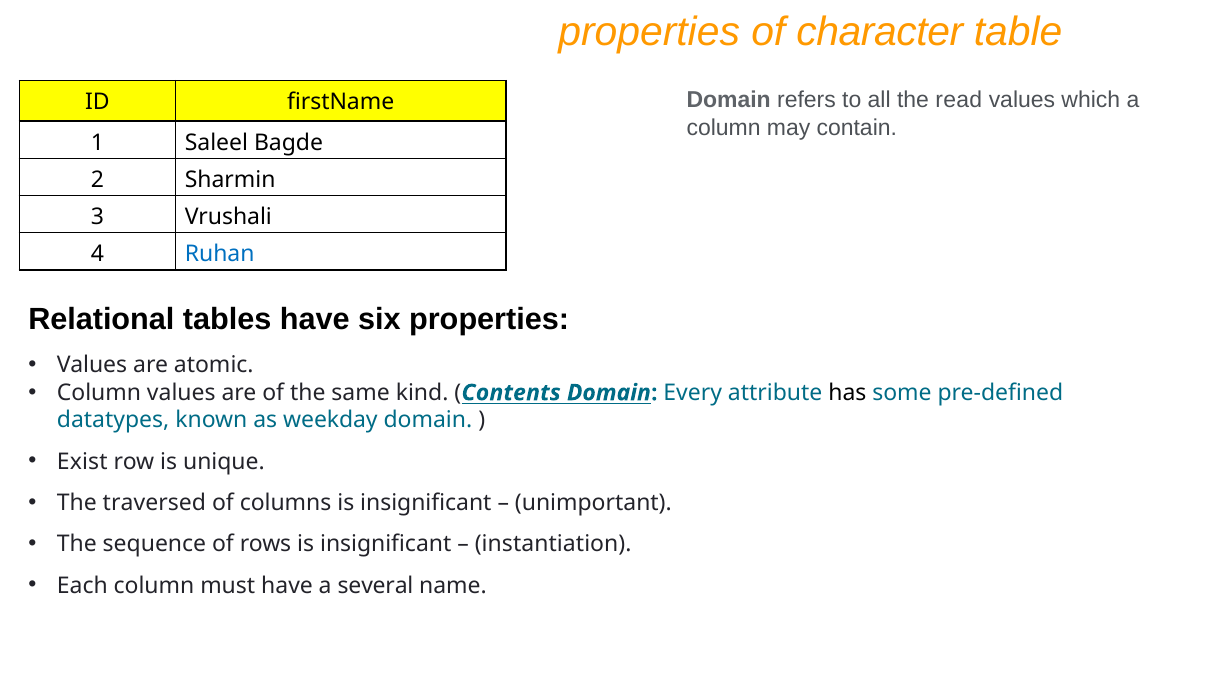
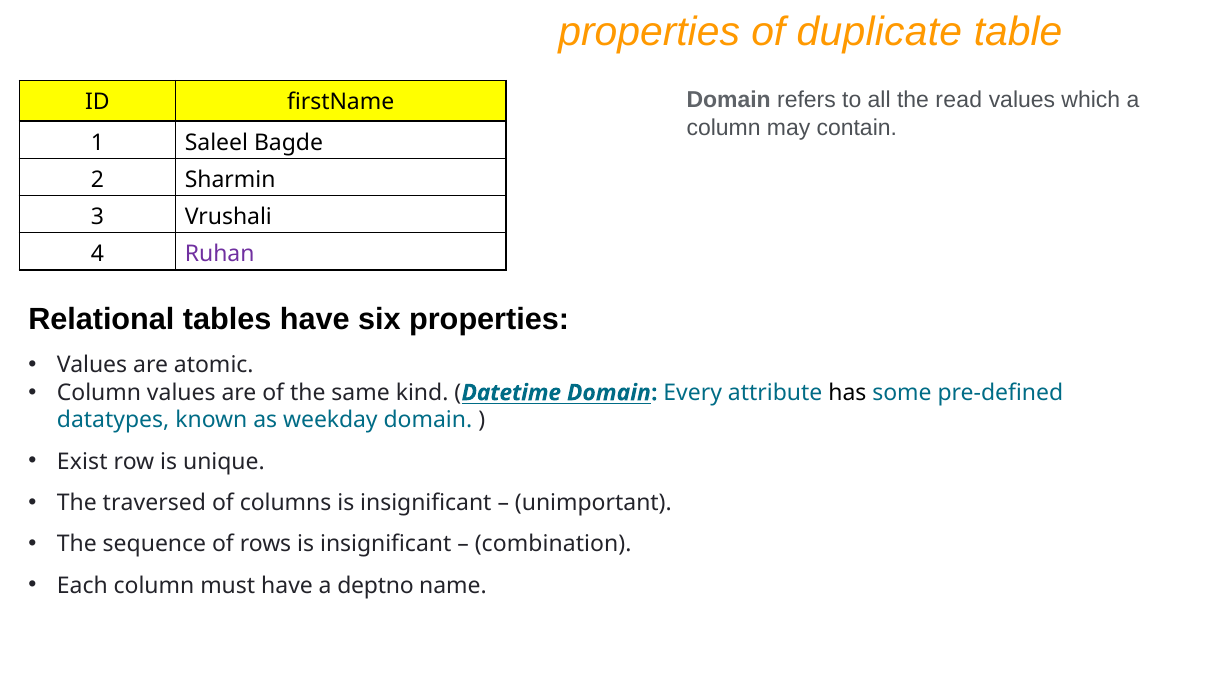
character: character -> duplicate
Ruhan colour: blue -> purple
Contents: Contents -> Datetime
instantiation: instantiation -> combination
several: several -> deptno
